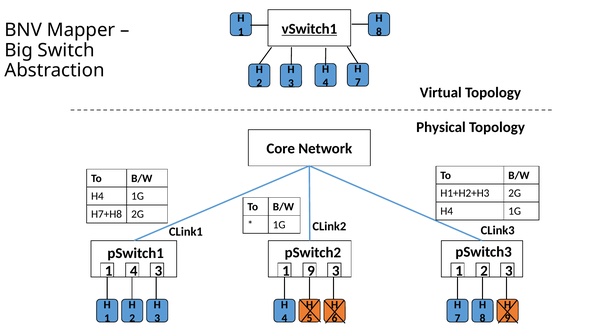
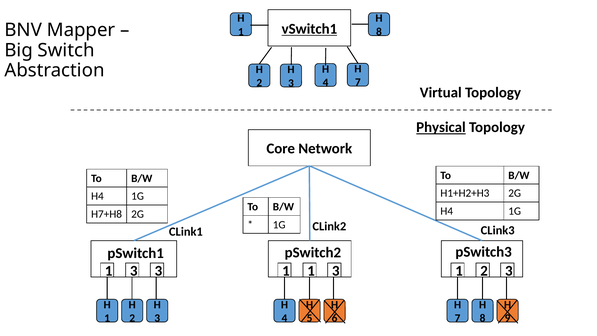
Physical underline: none -> present
4 at (134, 271): 4 -> 3
1 9: 9 -> 1
